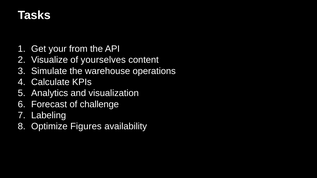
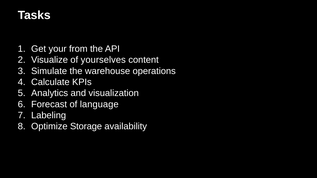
challenge: challenge -> language
Figures: Figures -> Storage
